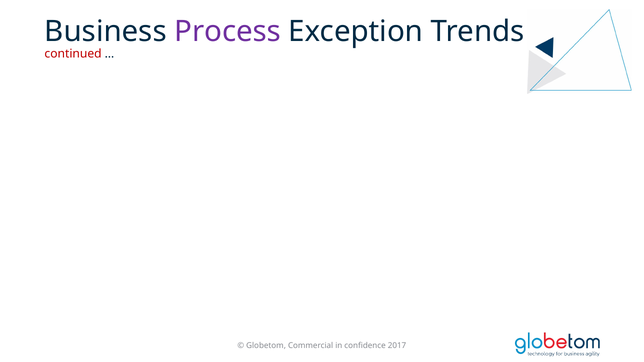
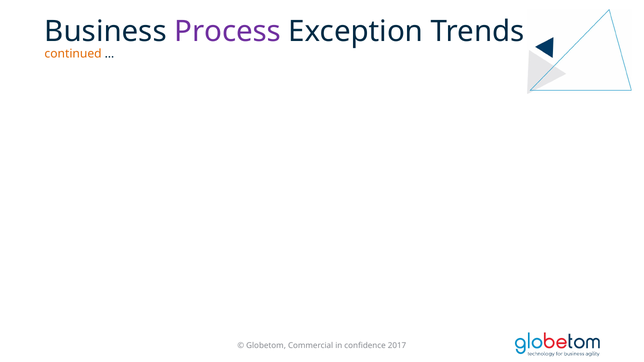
continued colour: red -> orange
